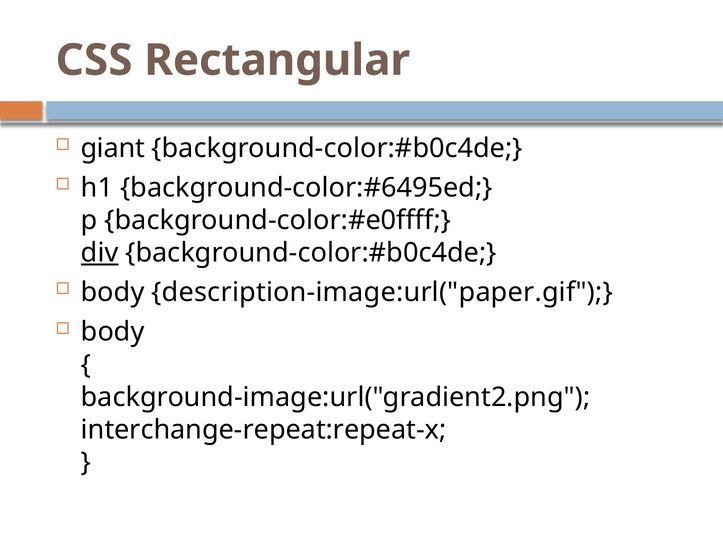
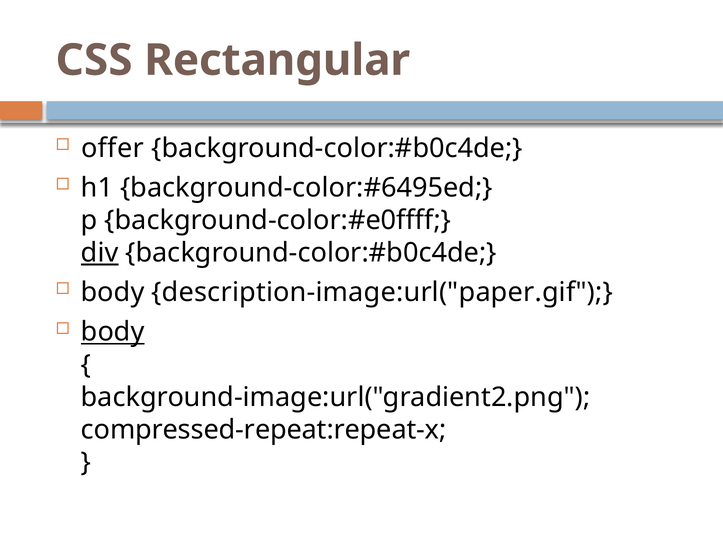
giant: giant -> offer
body at (113, 332) underline: none -> present
interchange-repeat:repeat-x: interchange-repeat:repeat-x -> compressed-repeat:repeat-x
